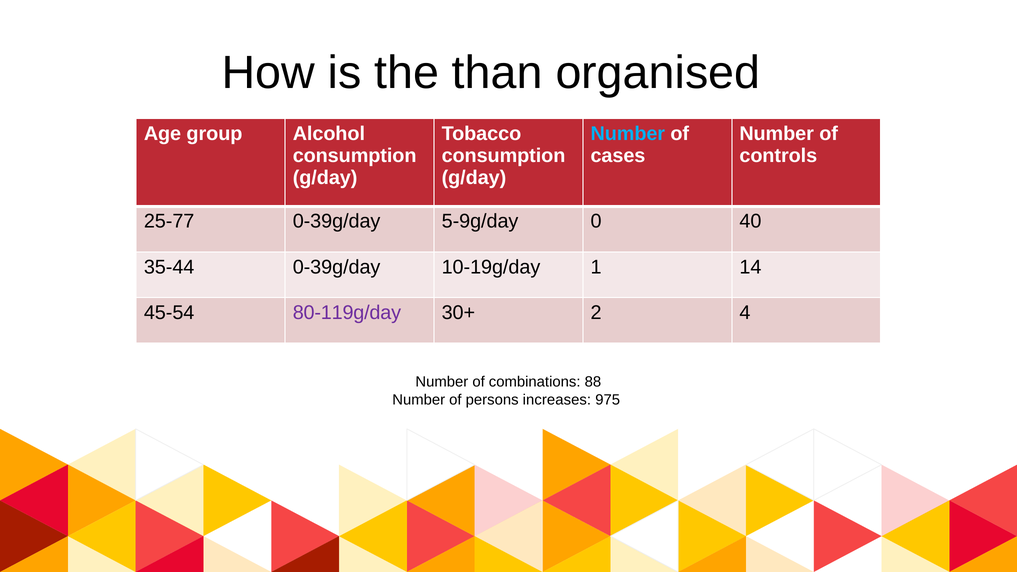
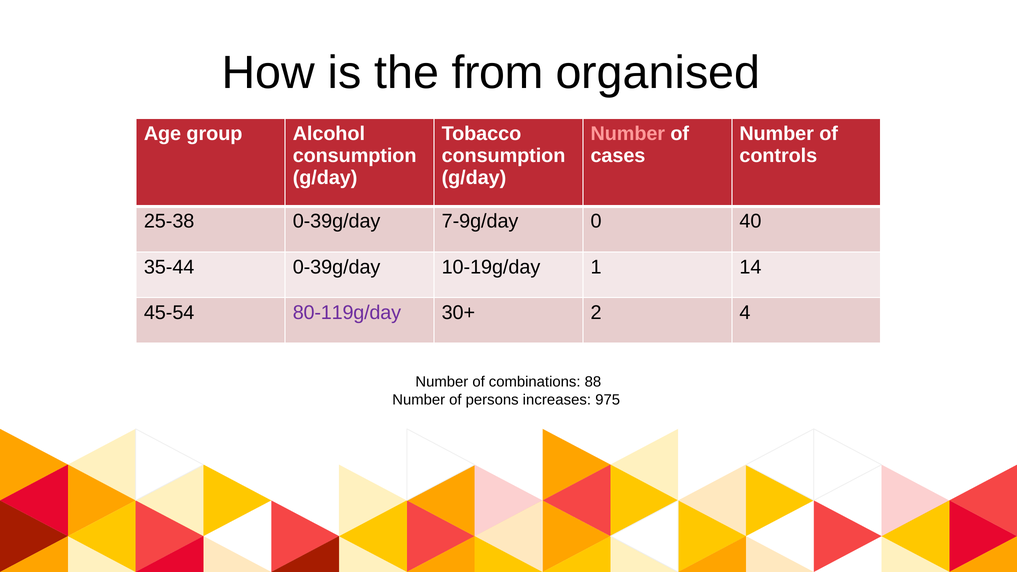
than: than -> from
Number at (628, 134) colour: light blue -> pink
25-77: 25-77 -> 25-38
5-9g/day: 5-9g/day -> 7-9g/day
